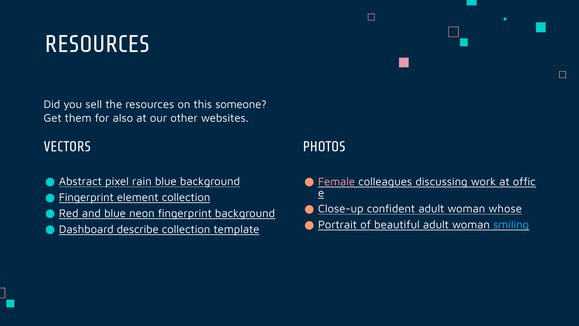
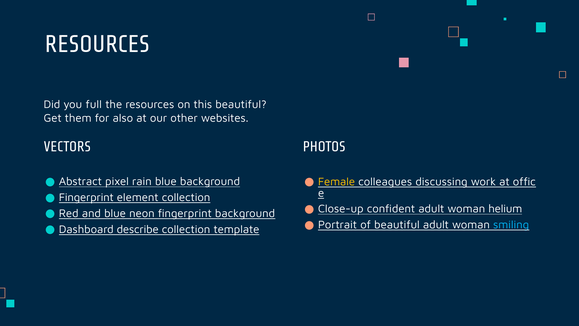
sell: sell -> full
this someone: someone -> beautiful
Female colour: pink -> yellow
whose: whose -> helium
